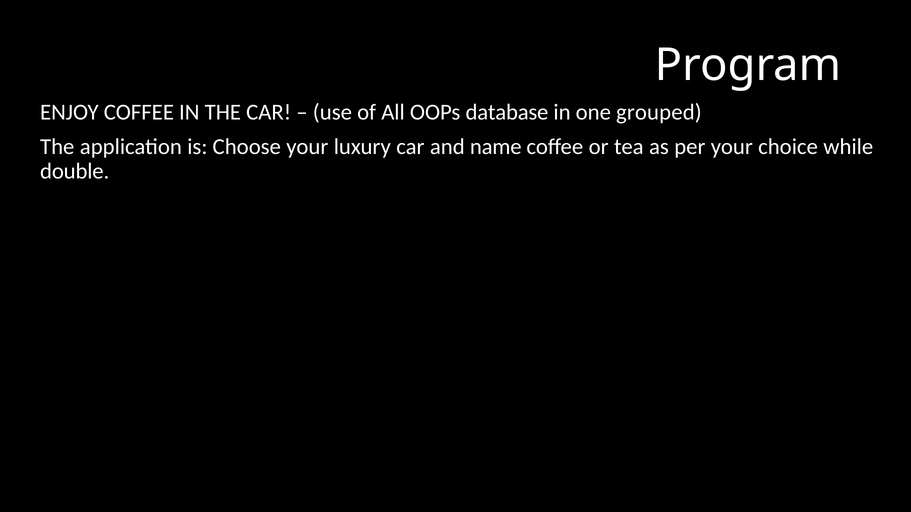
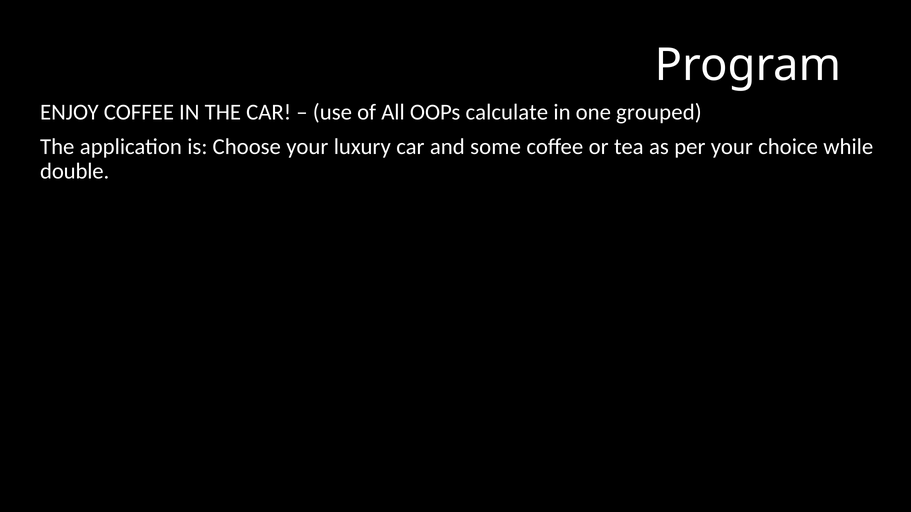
database: database -> calculate
name: name -> some
